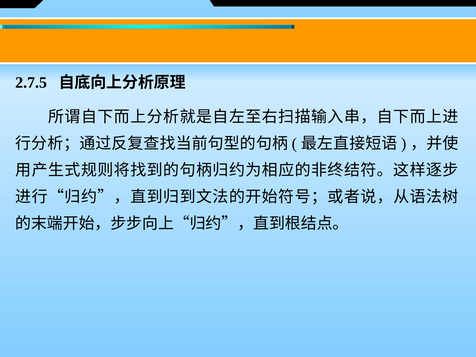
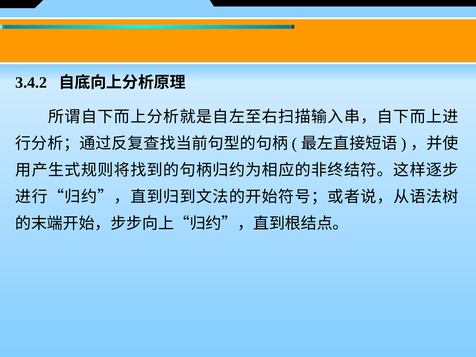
2.7.5: 2.7.5 -> 3.4.2
